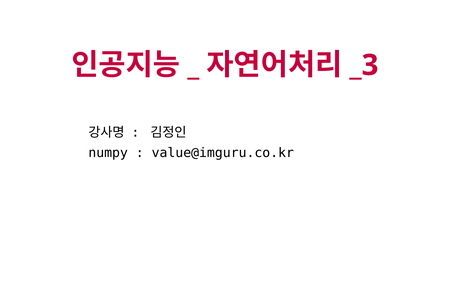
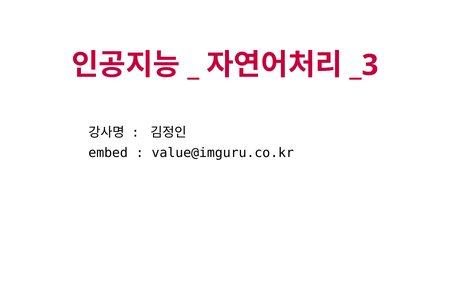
numpy: numpy -> embed
